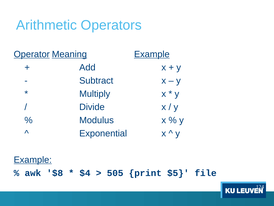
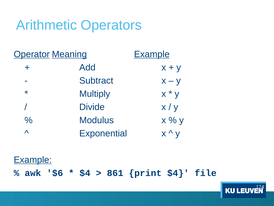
$8: $8 -> $6
505: 505 -> 861
print $5: $5 -> $4
